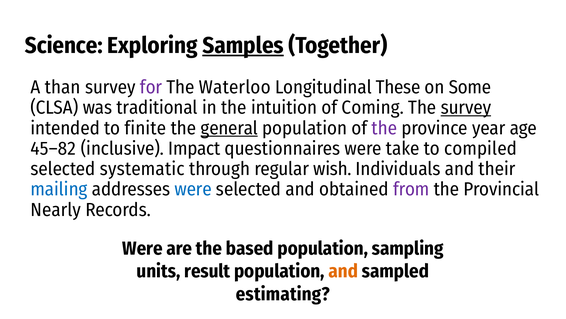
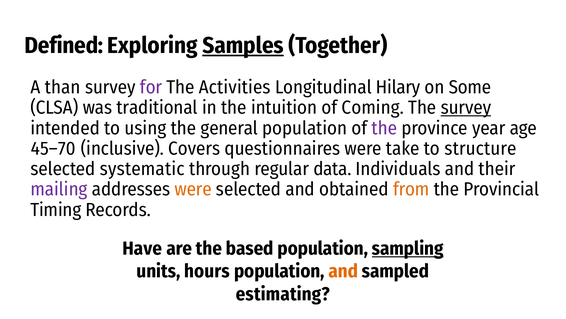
Science: Science -> Defined
Waterloo: Waterloo -> Activities
These: These -> Hilary
finite: finite -> using
general underline: present -> none
45–82: 45–82 -> 45–70
Impact: Impact -> Covers
compiled: compiled -> structure
wish: wish -> data
mailing colour: blue -> purple
were at (193, 189) colour: blue -> orange
from colour: purple -> orange
Nearly: Nearly -> Timing
Were at (142, 248): Were -> Have
sampling underline: none -> present
result: result -> hours
